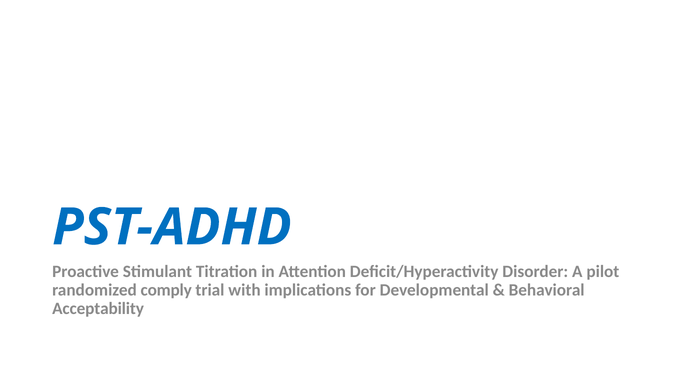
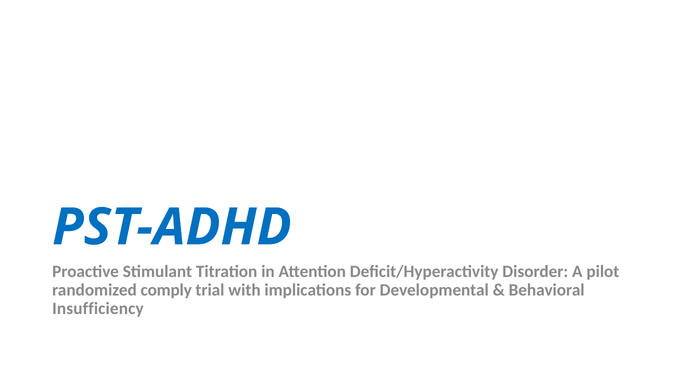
Acceptability: Acceptability -> Insufficiency
